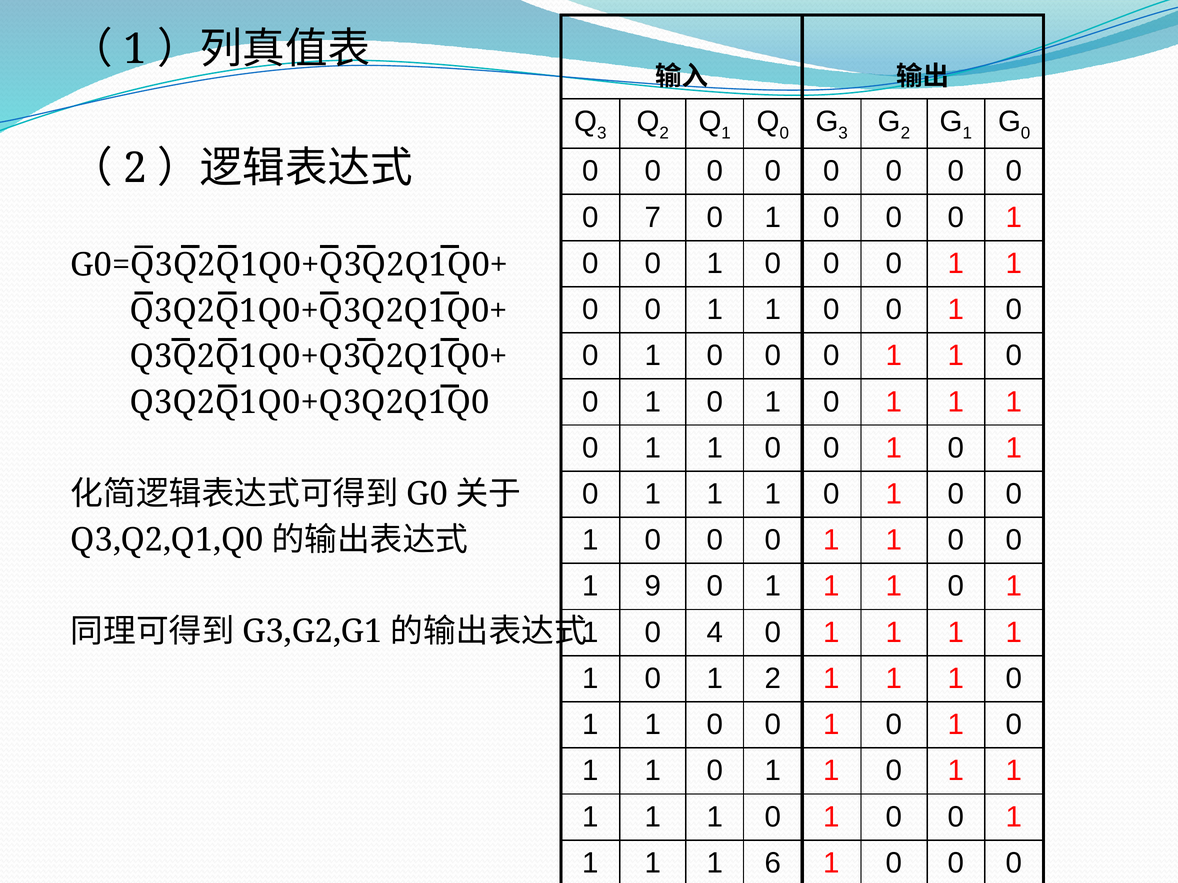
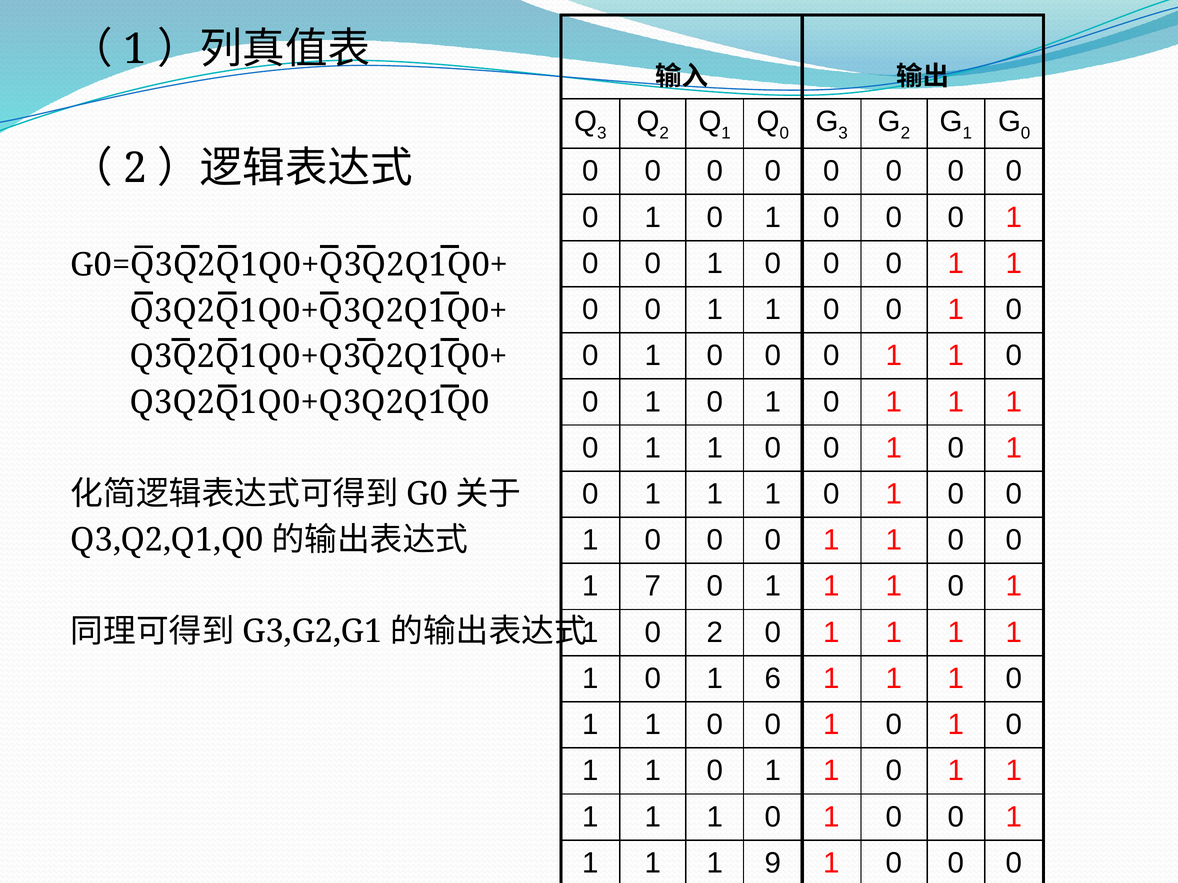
7 at (653, 217): 7 -> 1
9: 9 -> 7
0 4: 4 -> 2
1 2: 2 -> 6
6: 6 -> 9
